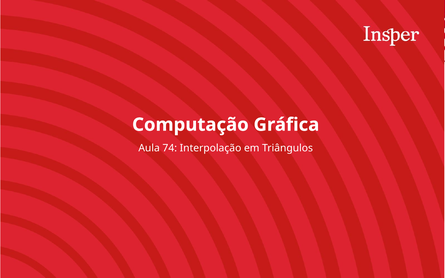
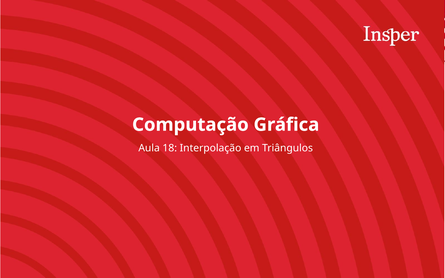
74: 74 -> 18
